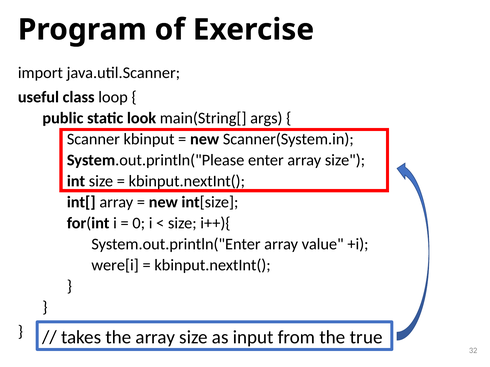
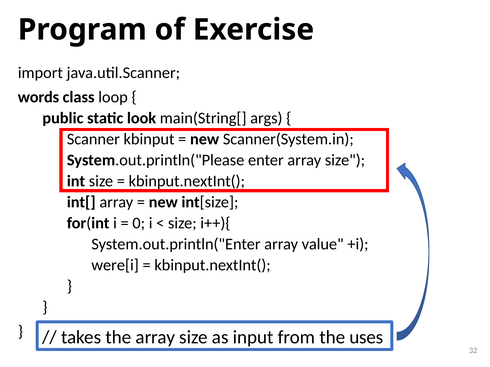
useful: useful -> words
true: true -> uses
